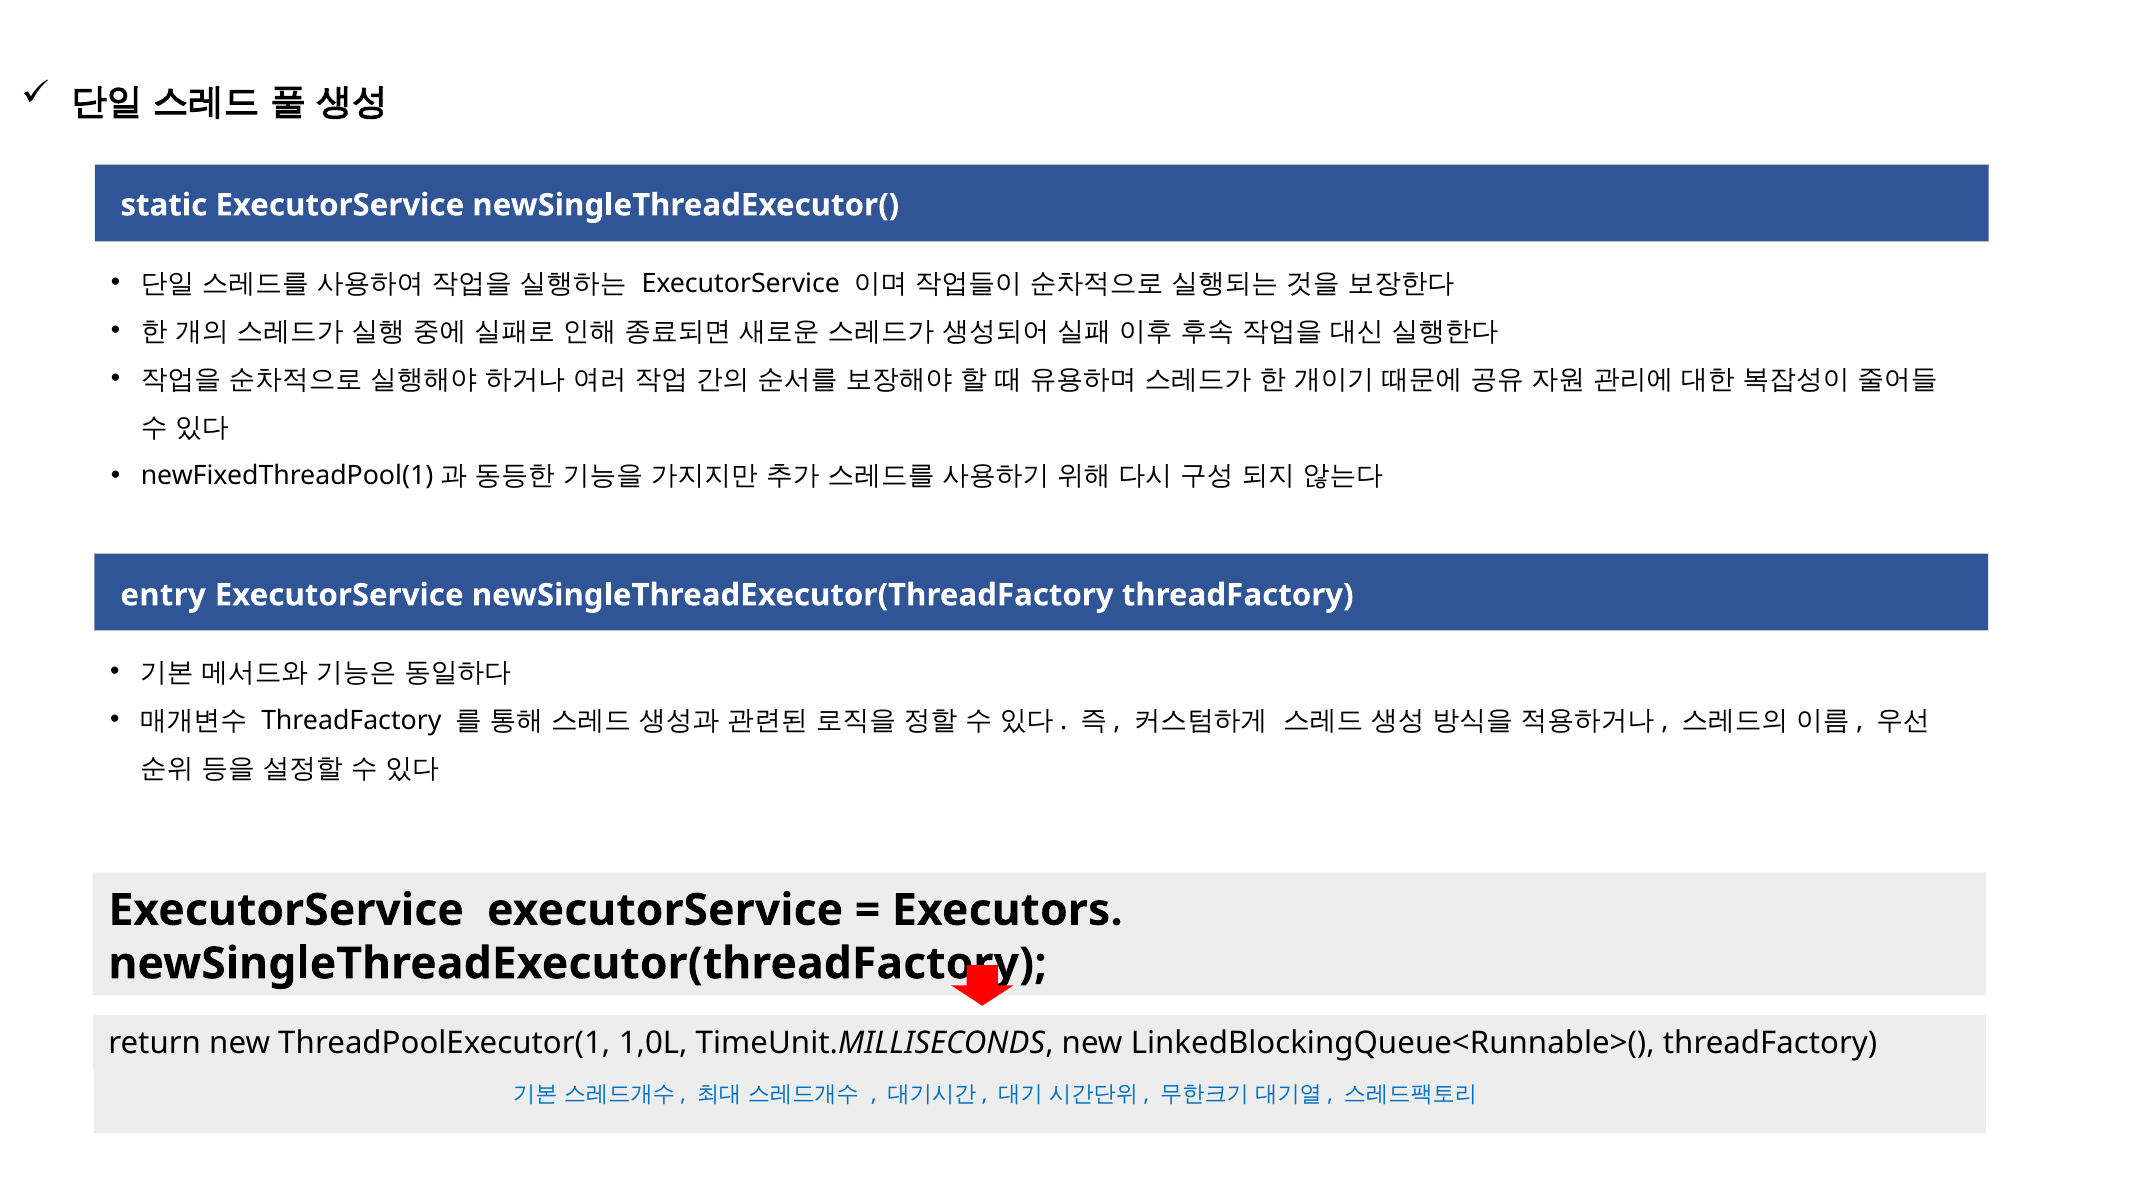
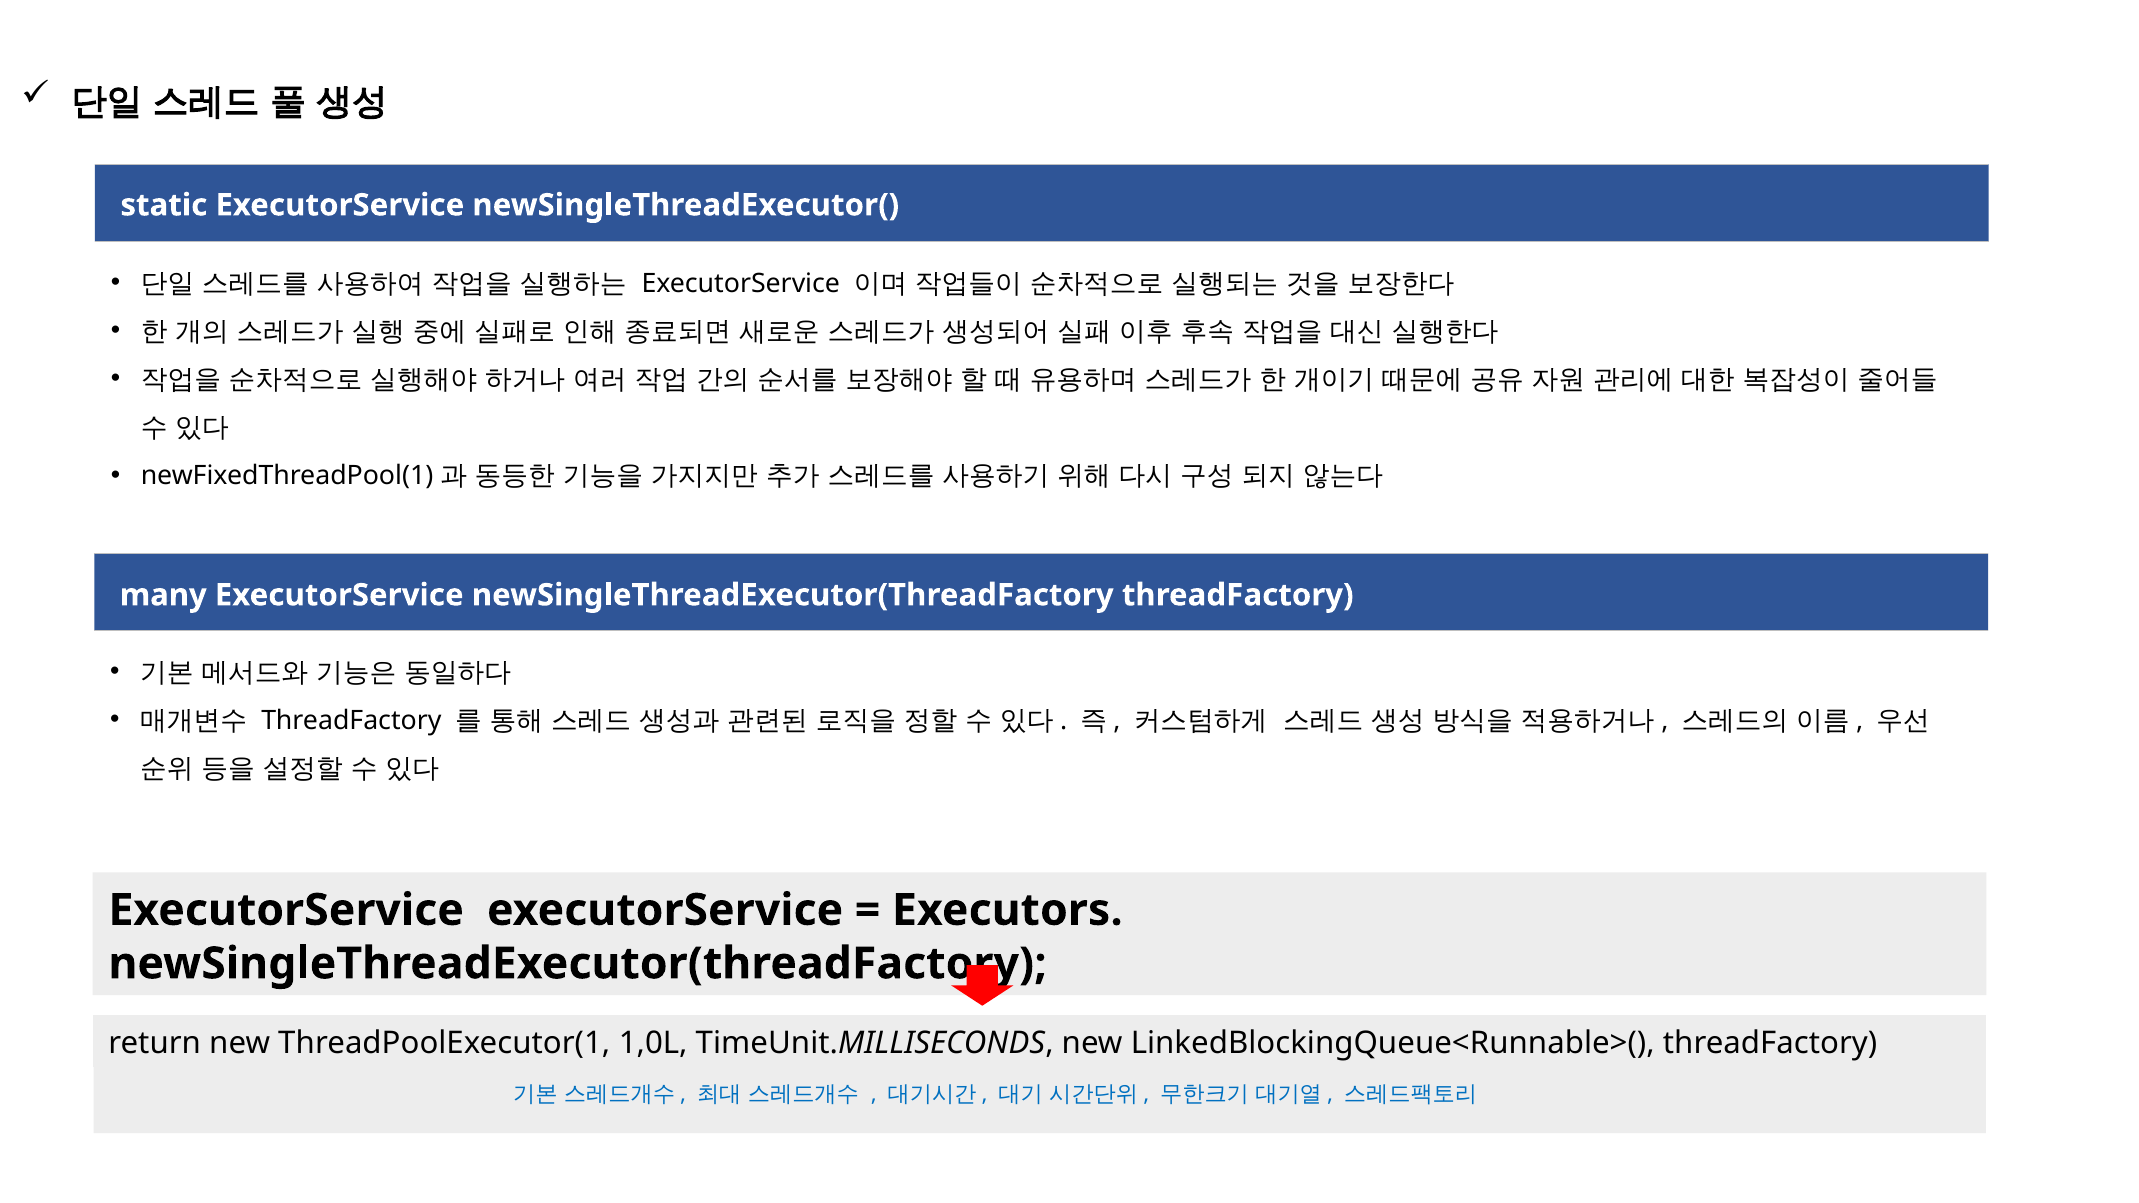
entry: entry -> many
